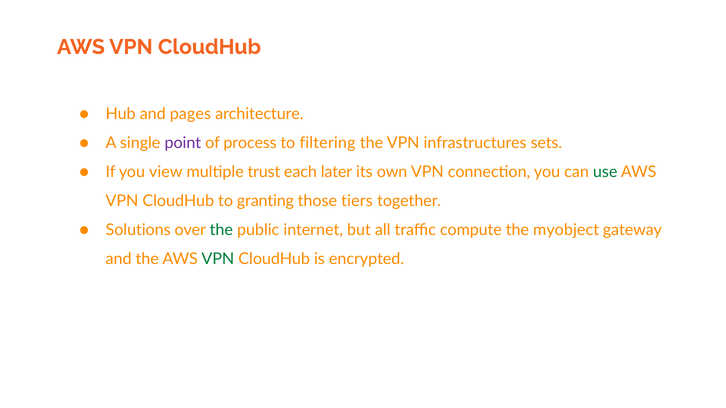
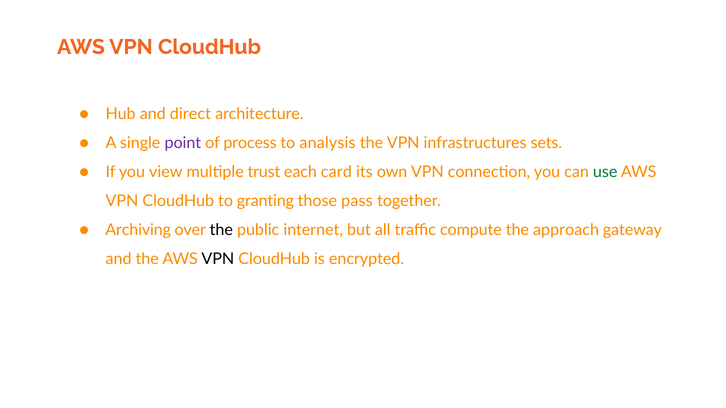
pages: pages -> direct
filtering: filtering -> analysis
later: later -> card
tiers: tiers -> pass
Solutions: Solutions -> Archiving
the at (221, 230) colour: green -> black
myobject: myobject -> approach
VPN at (218, 259) colour: green -> black
